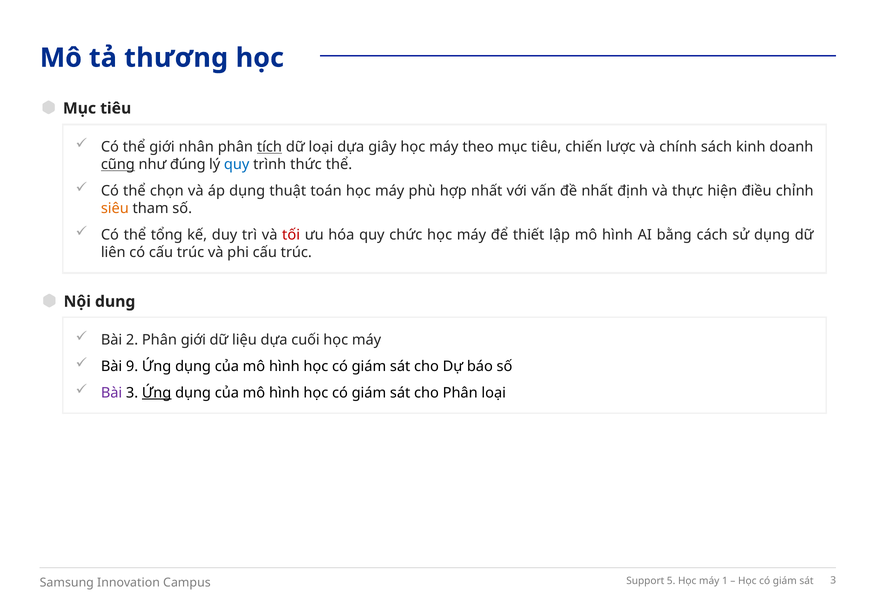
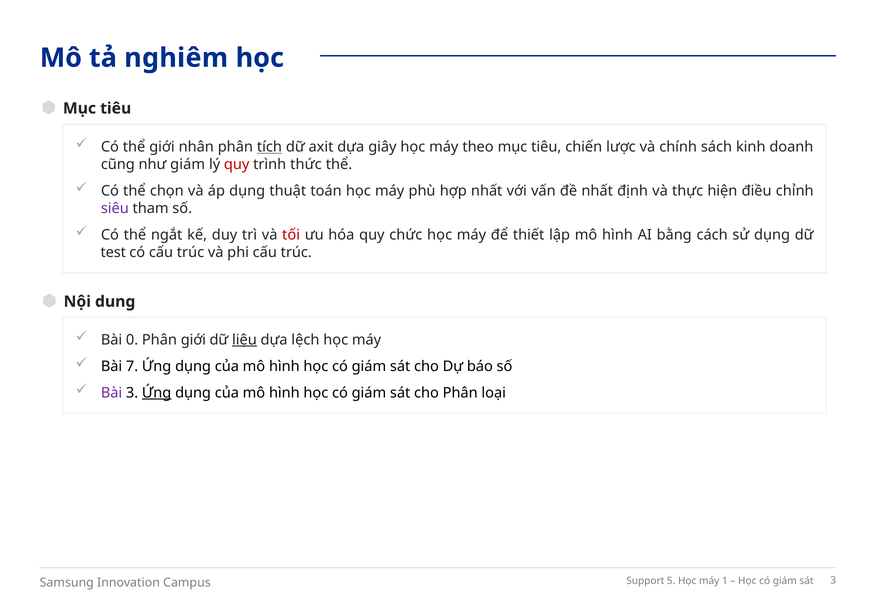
thương: thương -> nghiêm
dữ loại: loại -> axit
cũng underline: present -> none
như đúng: đúng -> giám
quy at (237, 165) colour: blue -> red
siêu colour: orange -> purple
tổng: tổng -> ngắt
liên: liên -> test
2: 2 -> 0
liệu underline: none -> present
cuối: cuối -> lệch
9: 9 -> 7
